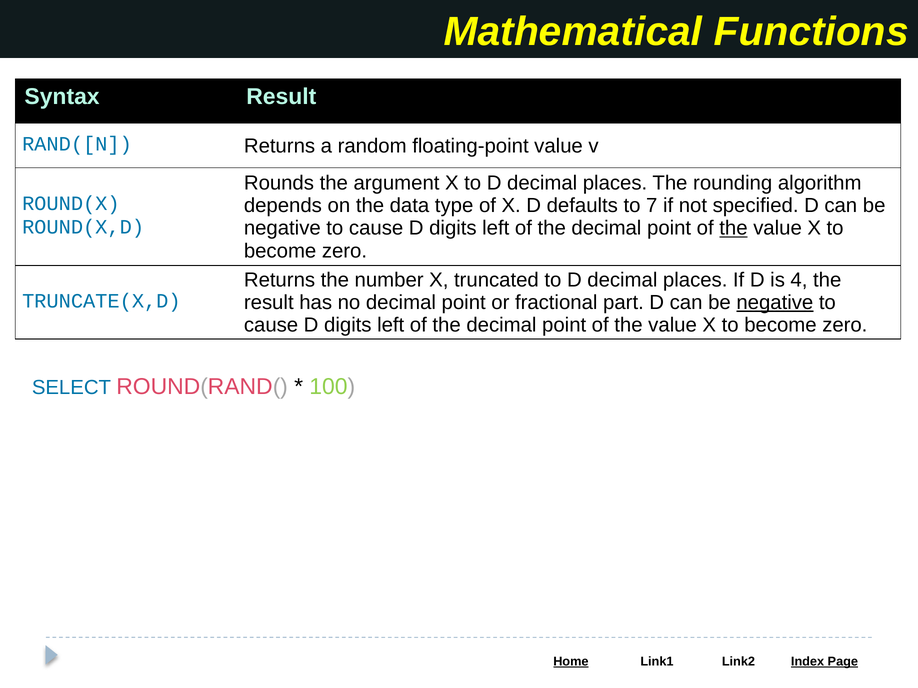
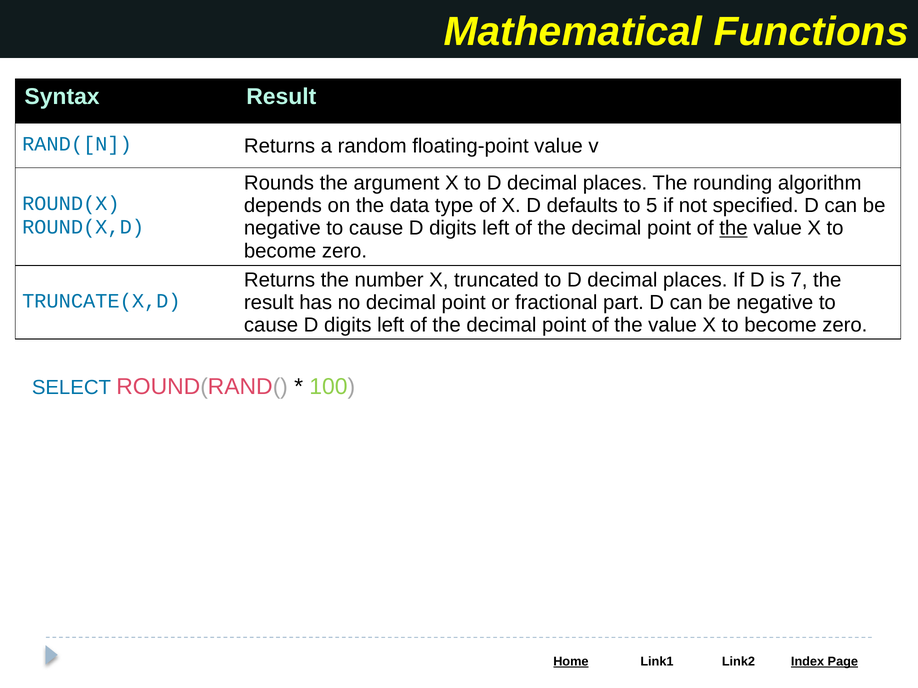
7: 7 -> 5
4: 4 -> 7
negative at (775, 303) underline: present -> none
